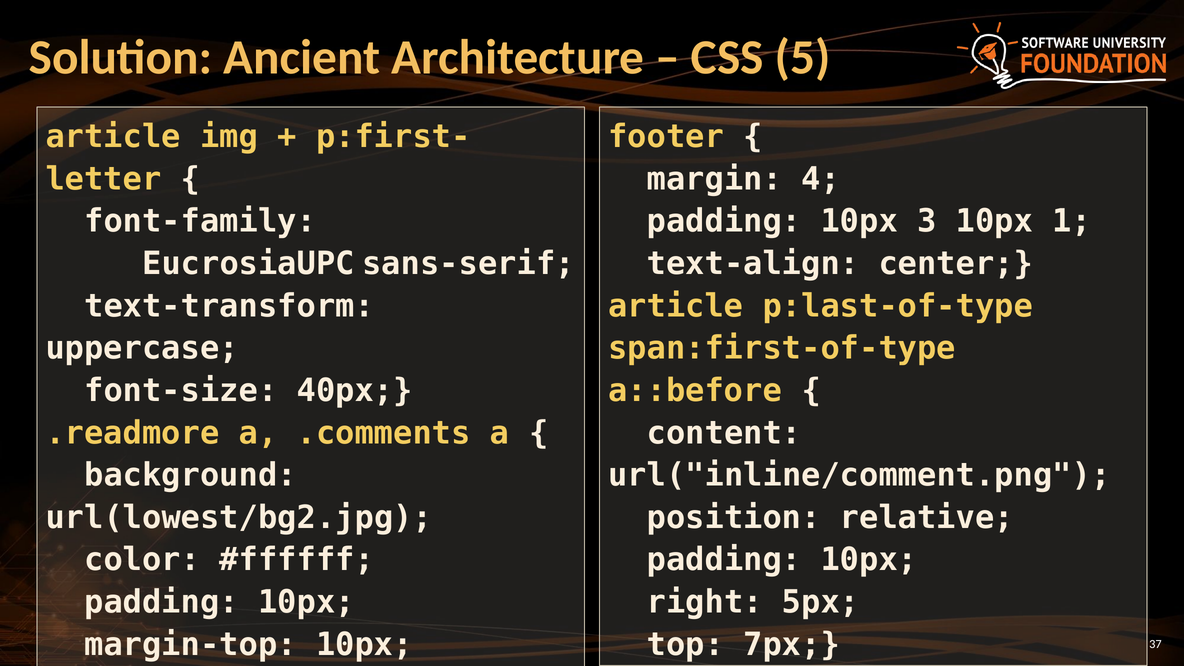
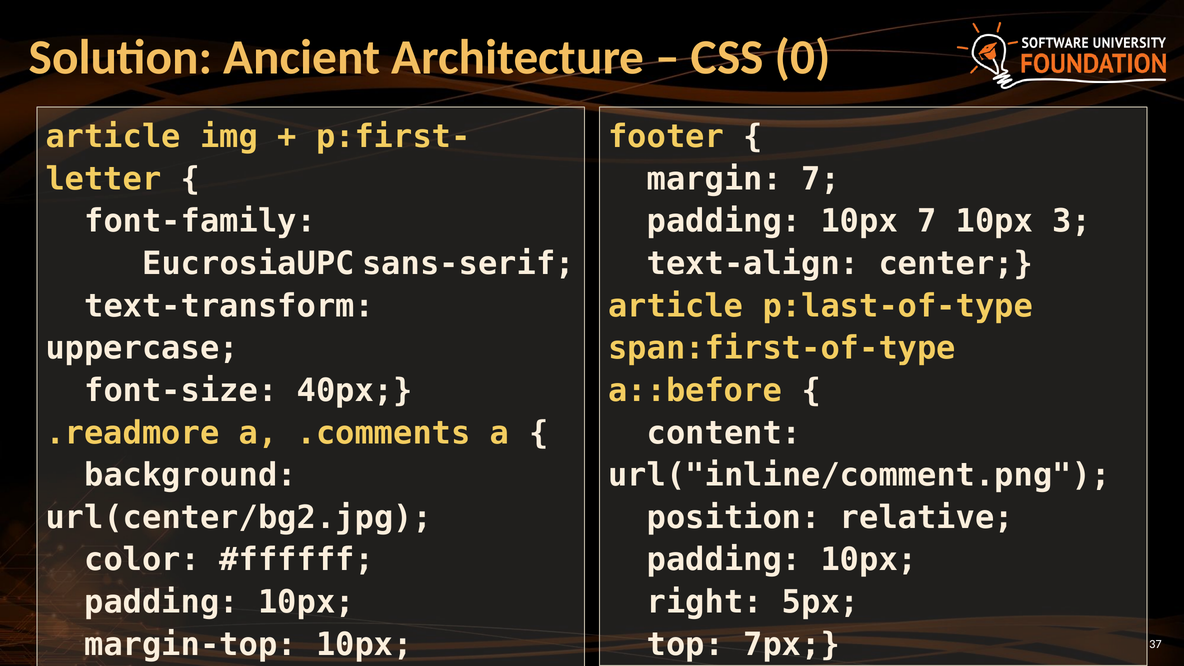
5: 5 -> 0
margin 4: 4 -> 7
10px 3: 3 -> 7
1: 1 -> 3
url(lowest/bg2.jpg: url(lowest/bg2.jpg -> url(center/bg2.jpg
